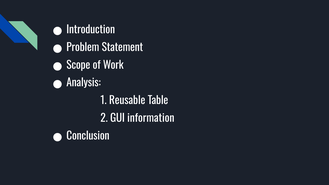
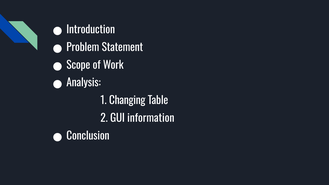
Reusable: Reusable -> Changing
